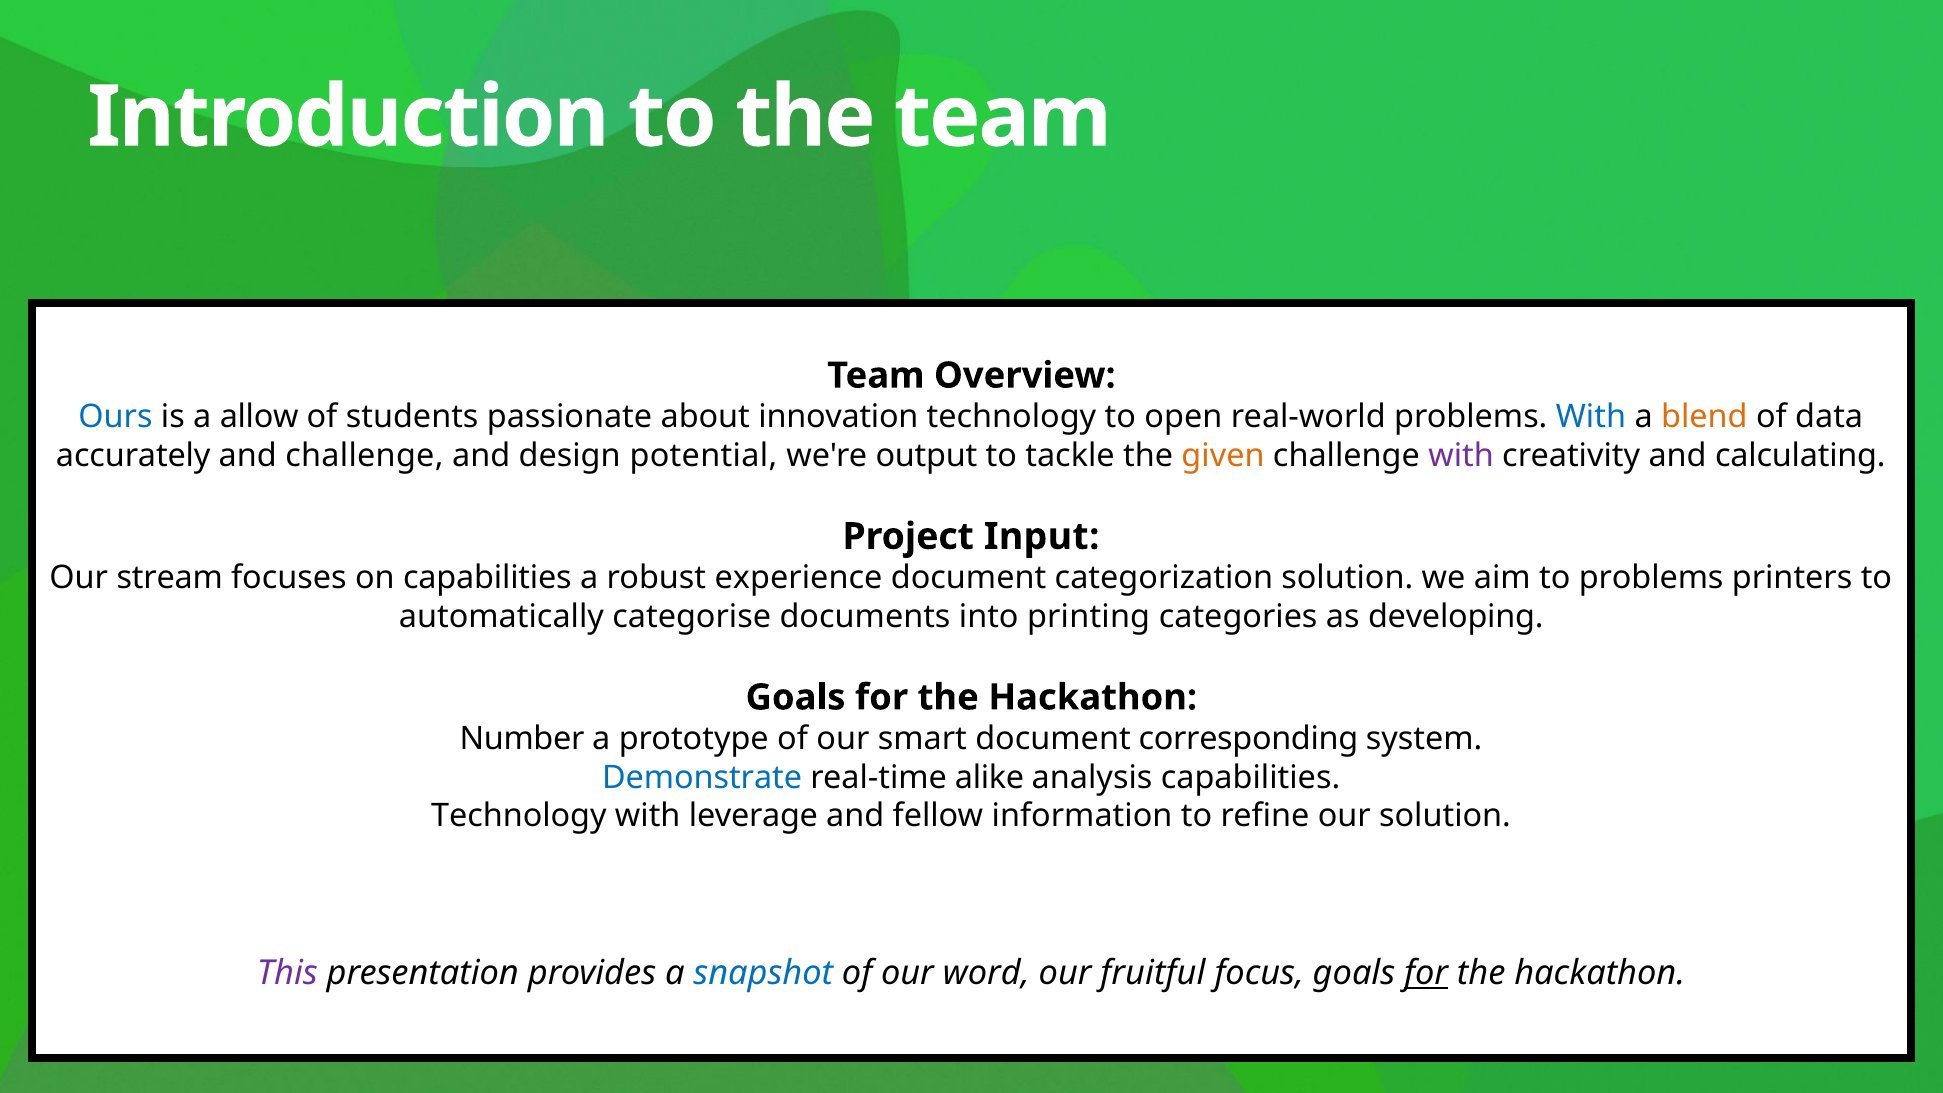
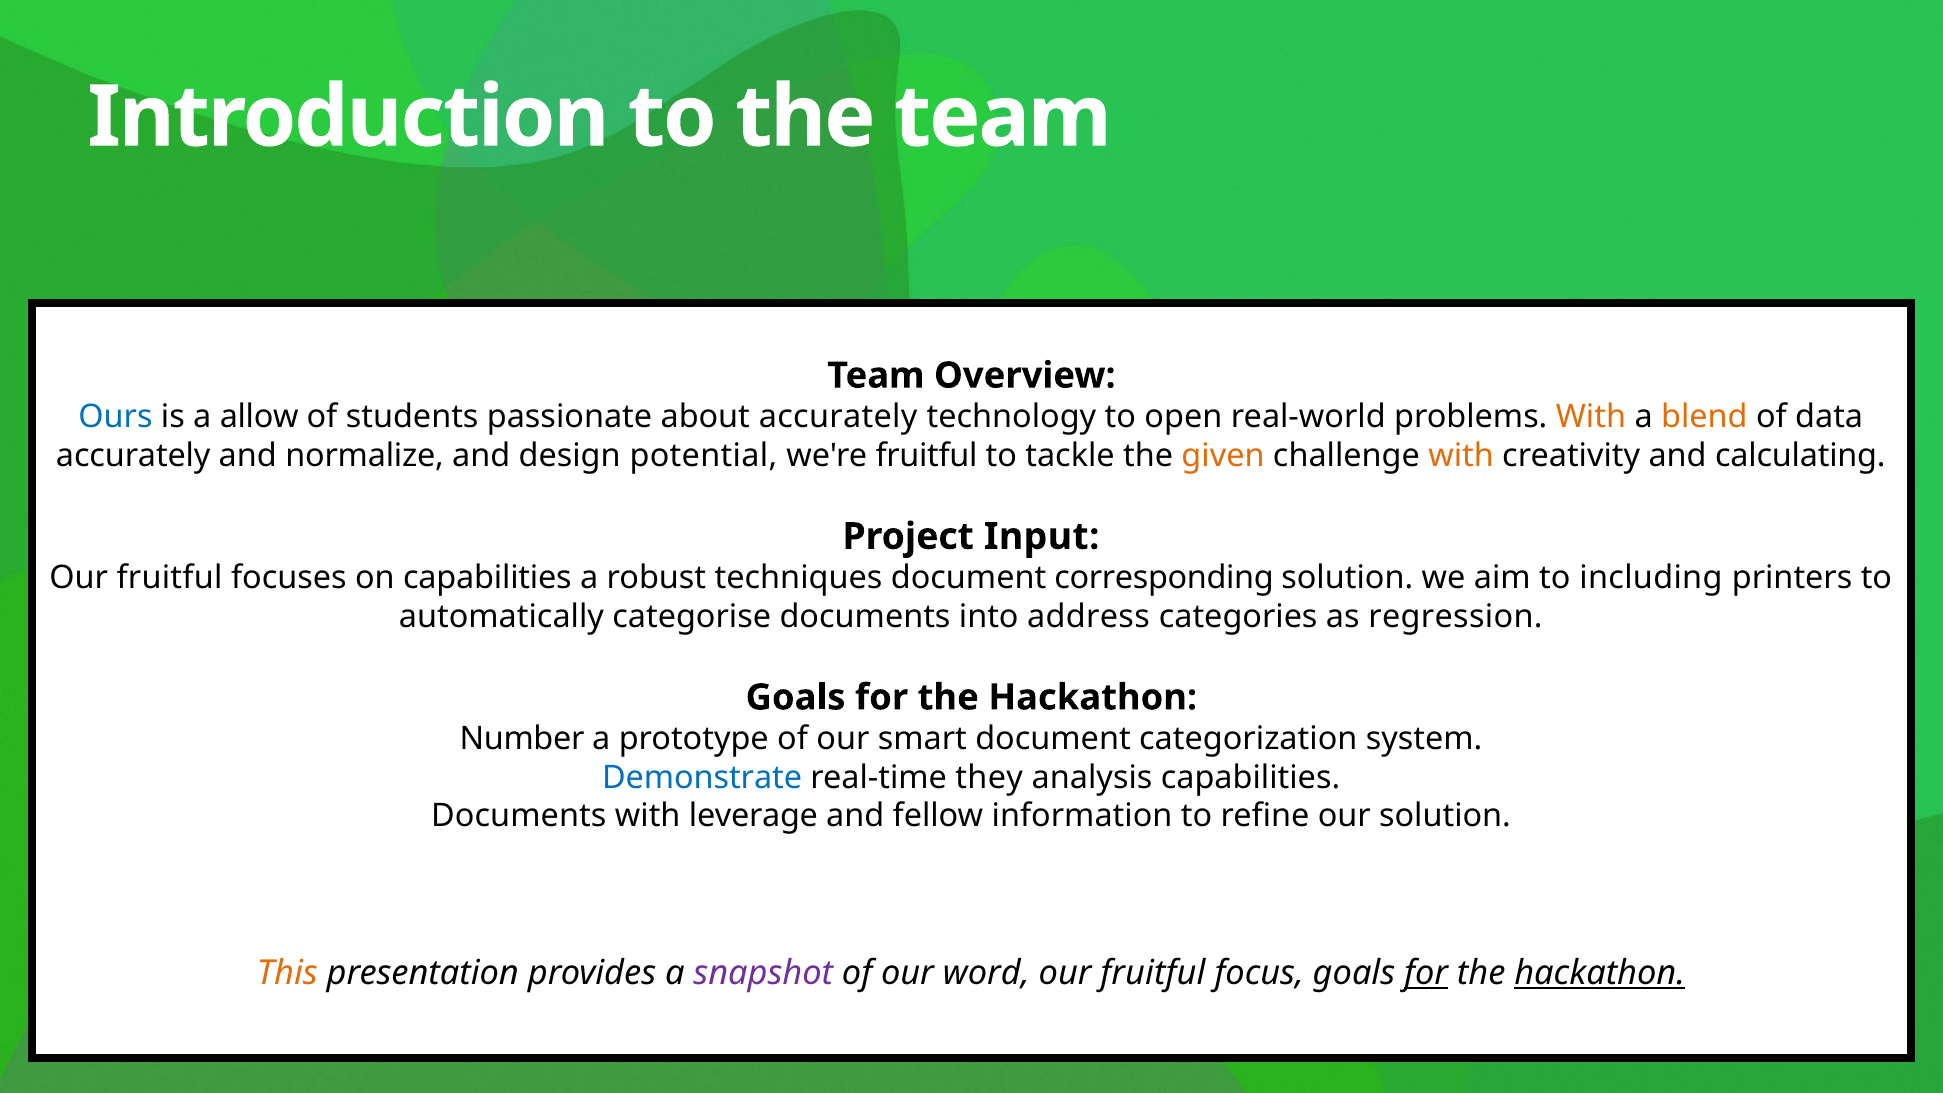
about innovation: innovation -> accurately
With at (1591, 417) colour: blue -> orange
and challenge: challenge -> normalize
we're output: output -> fruitful
with at (1461, 455) colour: purple -> orange
stream at (170, 578): stream -> fruitful
experience: experience -> techniques
categorization: categorization -> corresponding
to problems: problems -> including
printing: printing -> address
developing: developing -> regression
corresponding: corresponding -> categorization
alike: alike -> they
Technology at (519, 816): Technology -> Documents
This colour: purple -> orange
snapshot colour: blue -> purple
hackathon at (1600, 973) underline: none -> present
